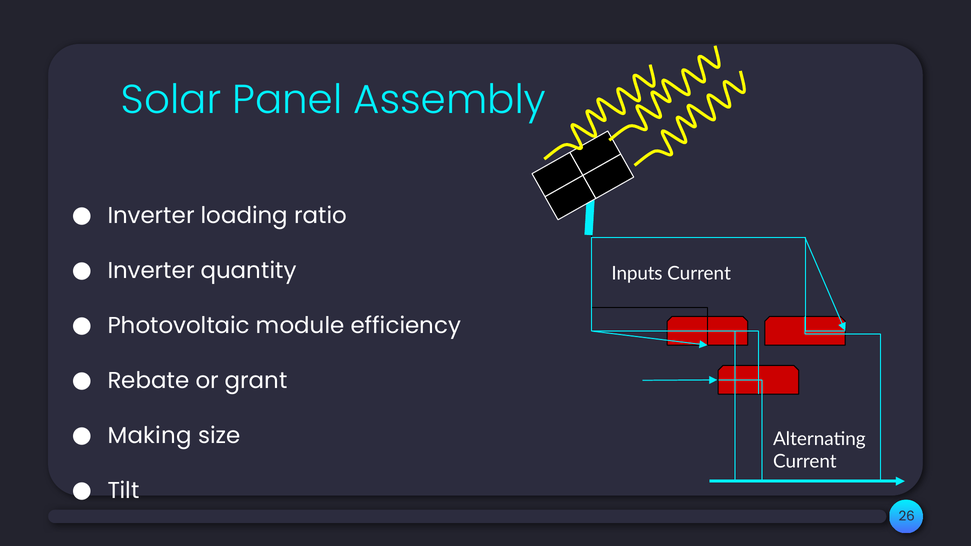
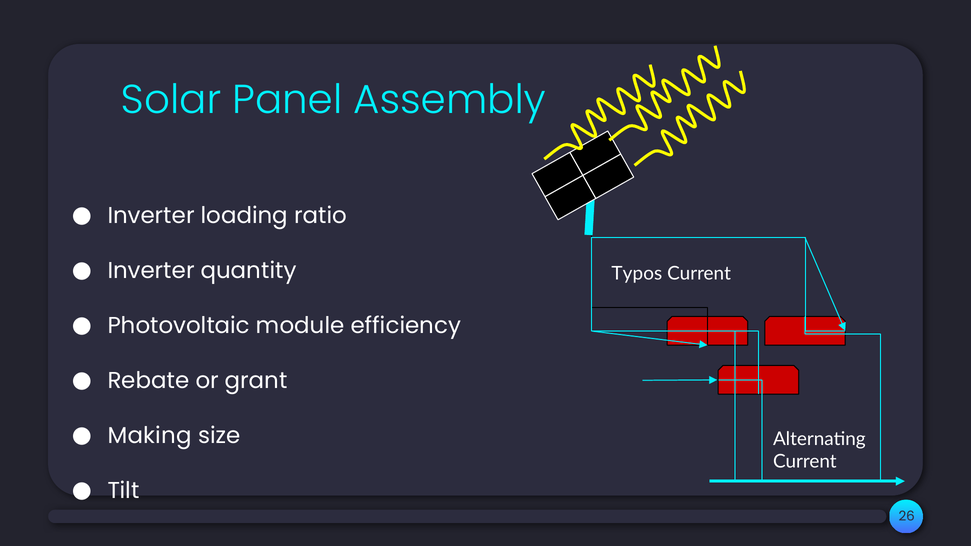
Inputs: Inputs -> Typos
